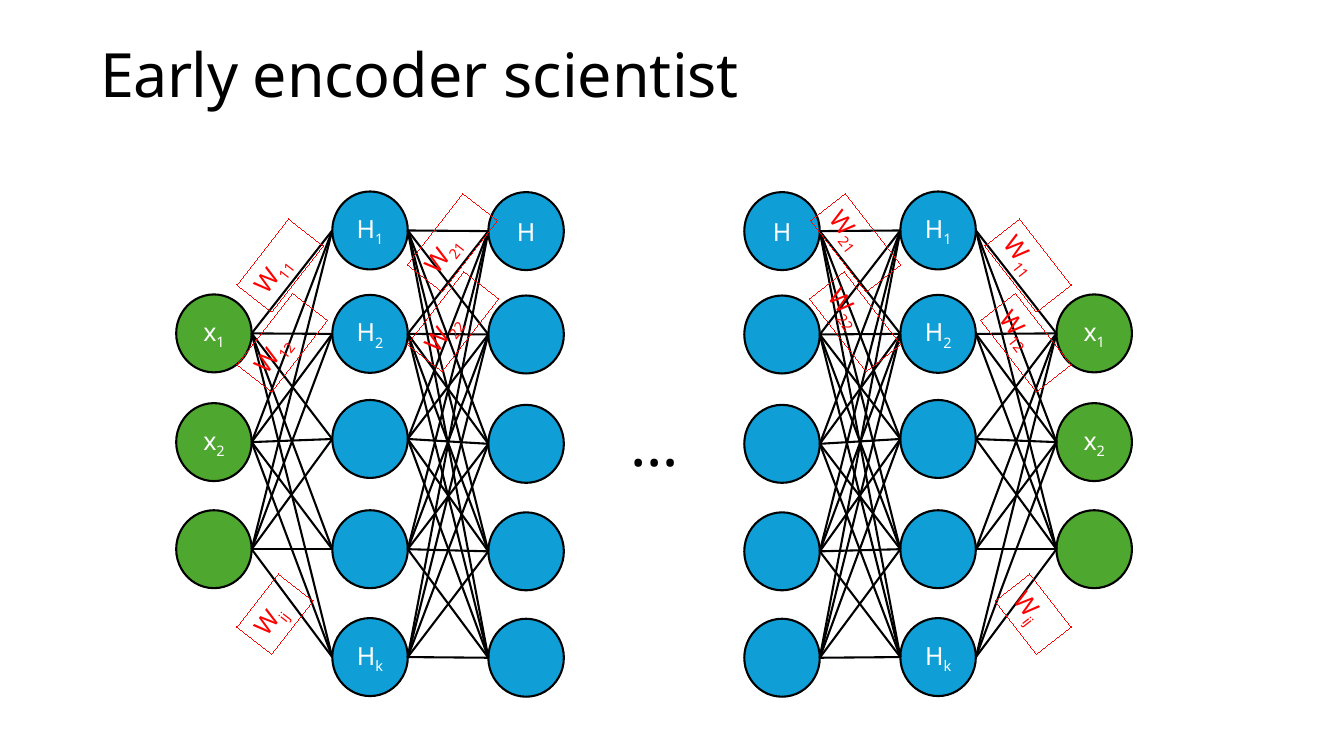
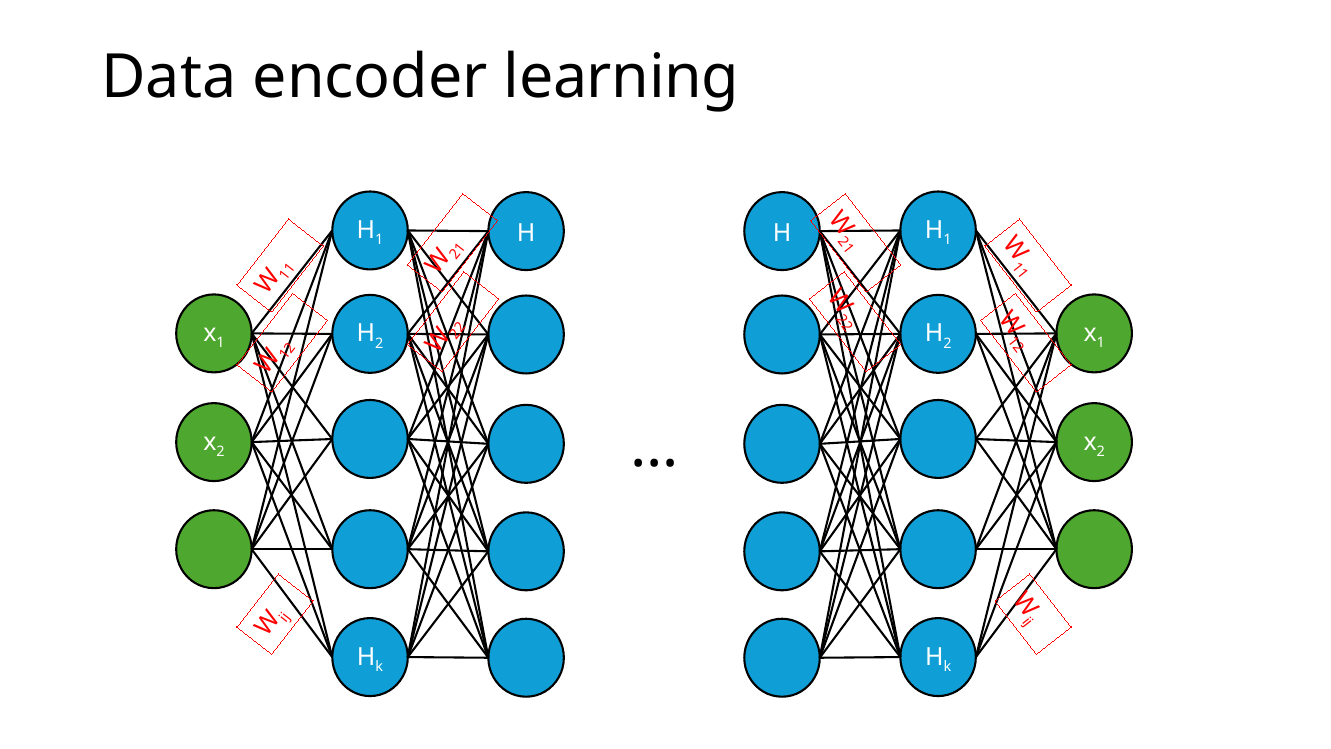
Early: Early -> Data
scientist: scientist -> learning
